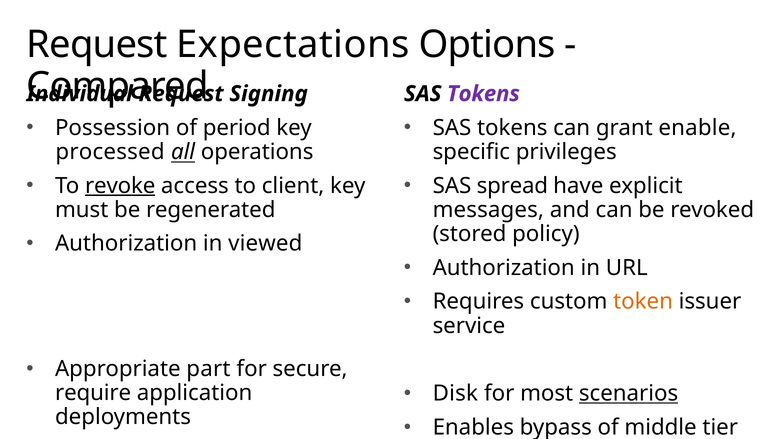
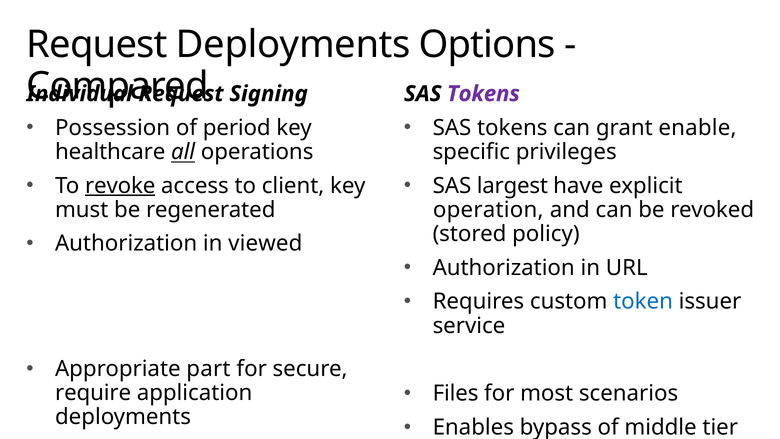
Request Expectations: Expectations -> Deployments
processed: processed -> healthcare
spread: spread -> largest
messages: messages -> operation
token colour: orange -> blue
Disk: Disk -> Files
scenarios underline: present -> none
